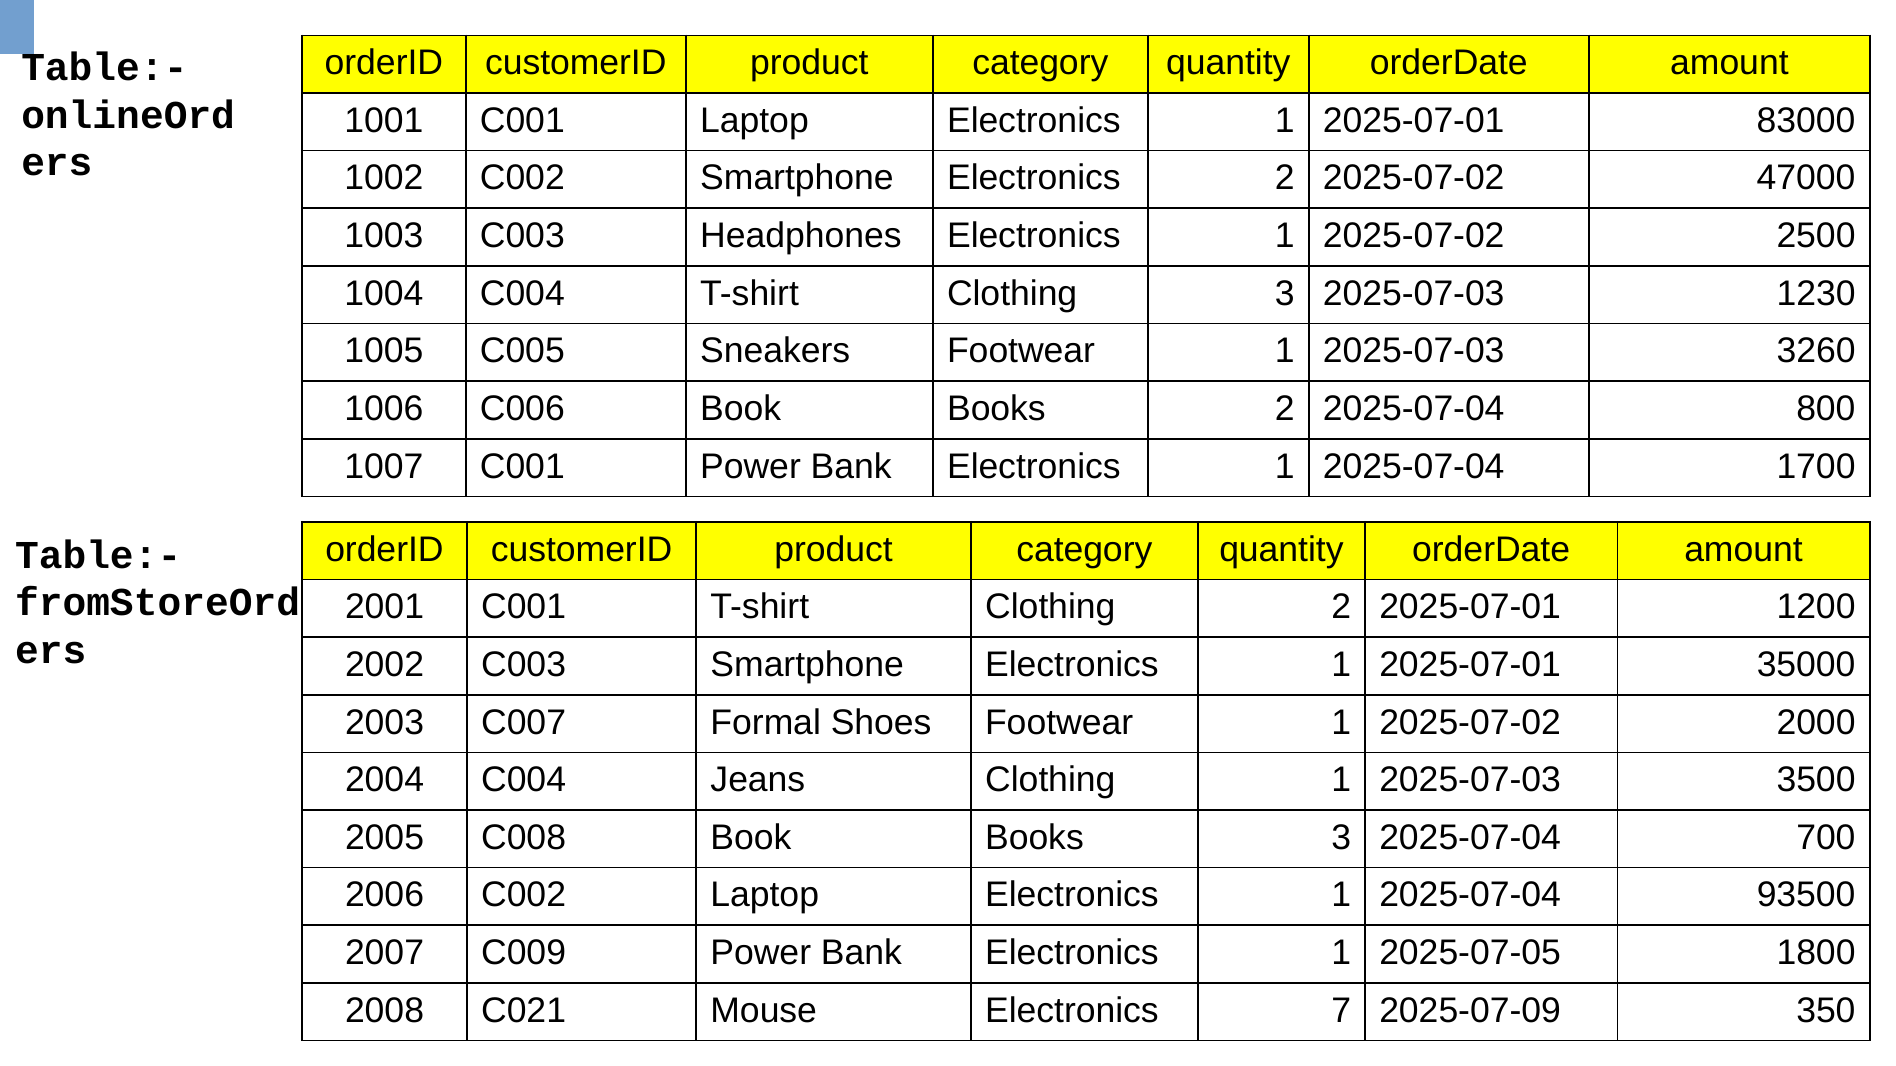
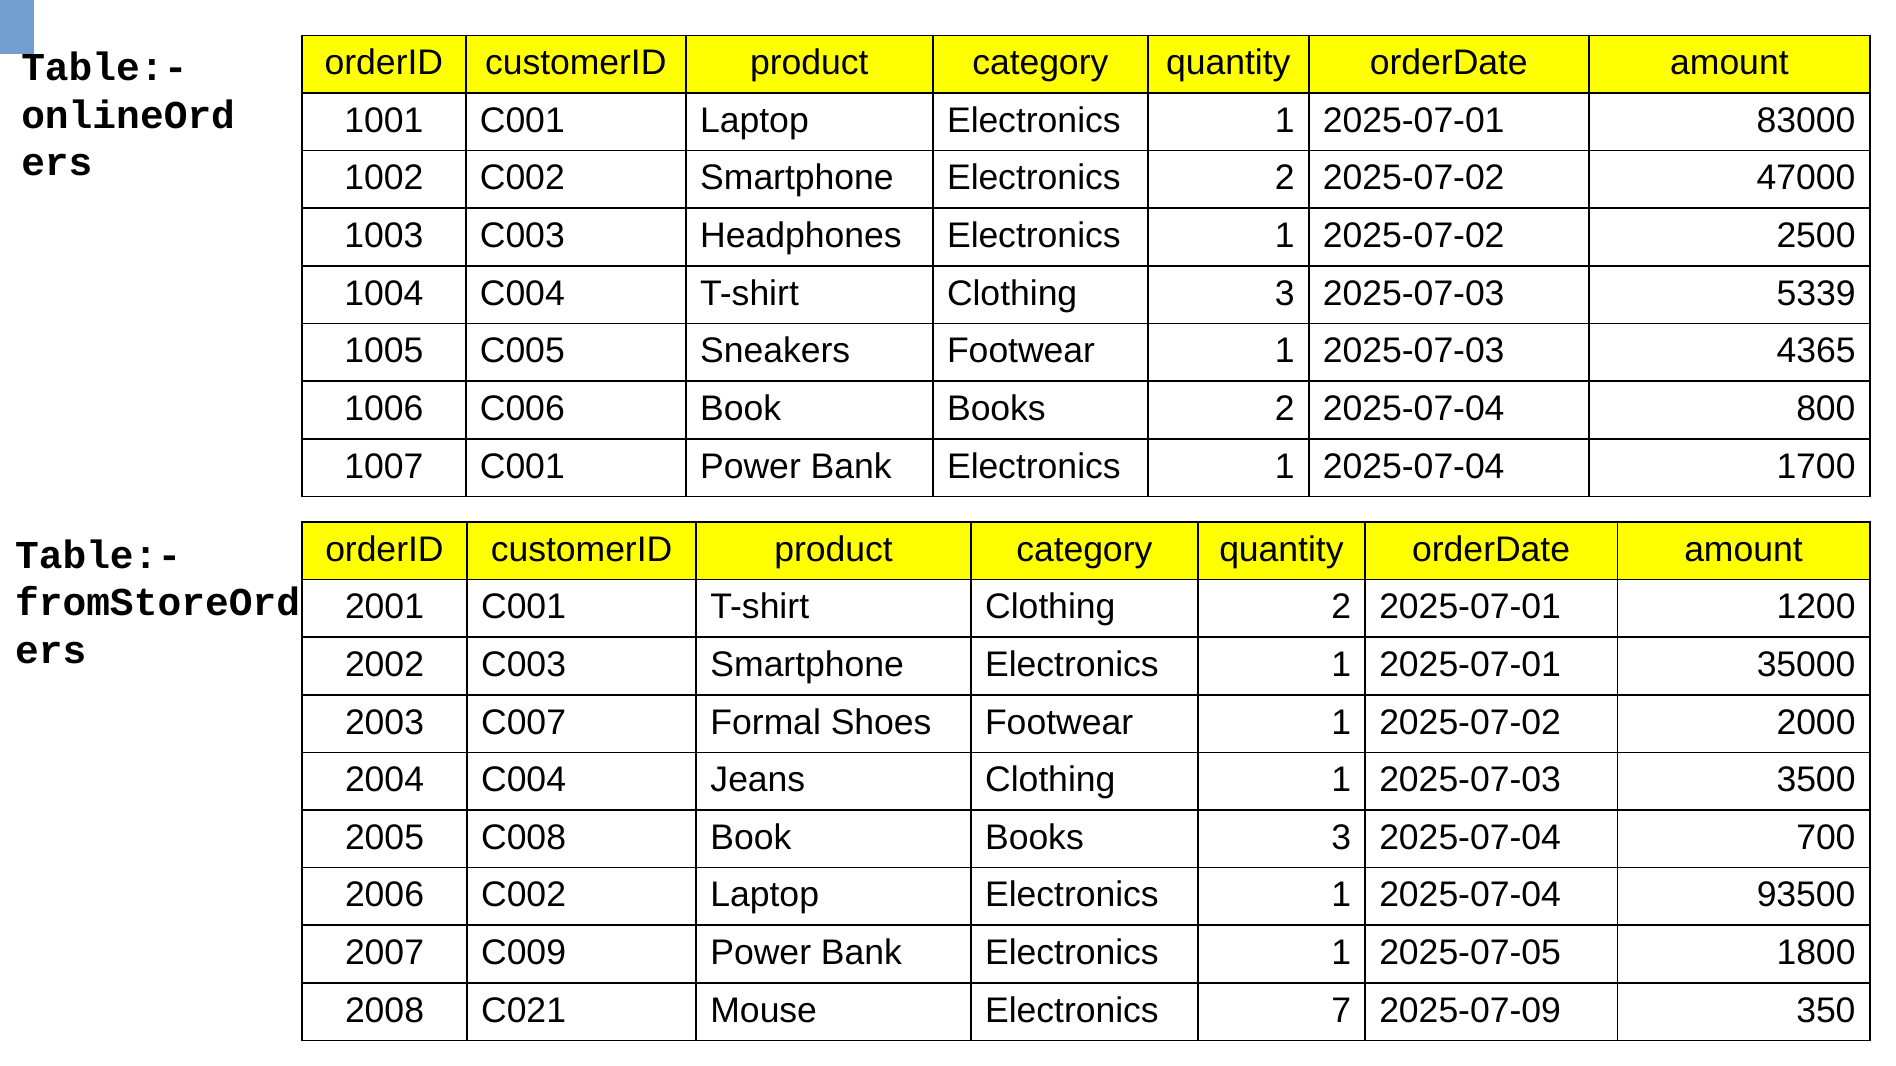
1230: 1230 -> 5339
3260: 3260 -> 4365
